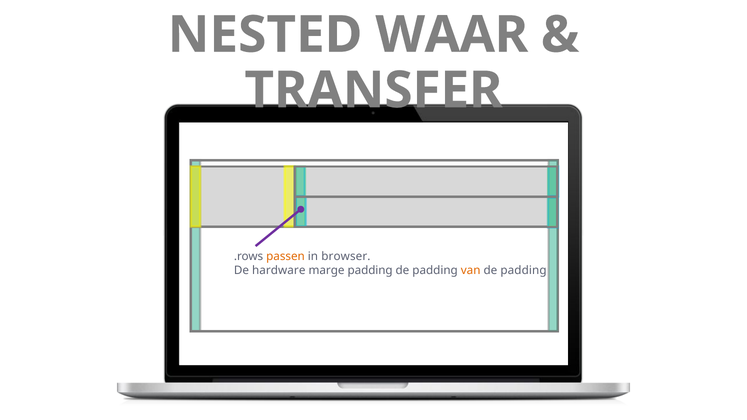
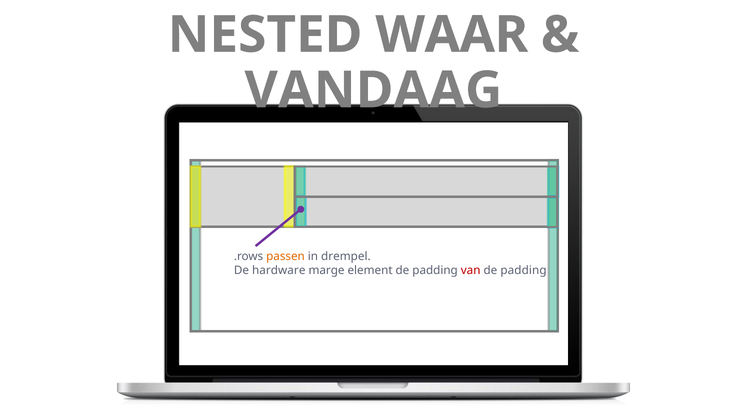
TRANSFER: TRANSFER -> VANDAAG
browser: browser -> drempel
marge padding: padding -> element
van colour: orange -> red
